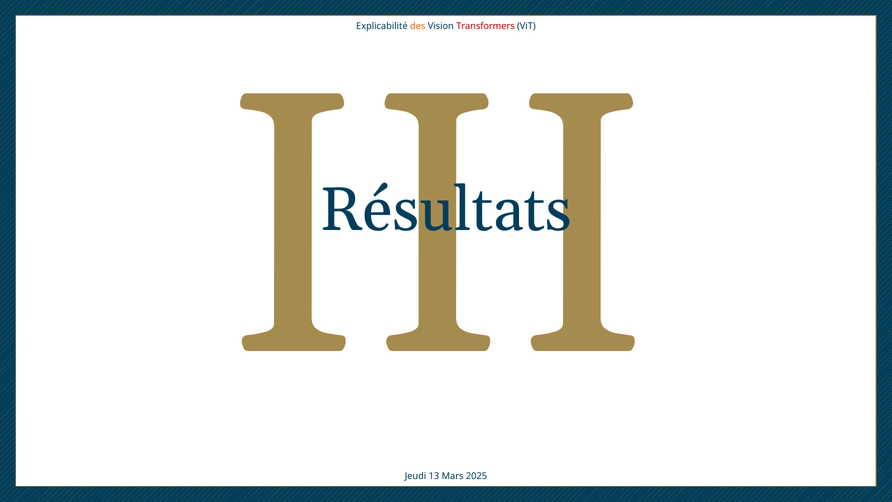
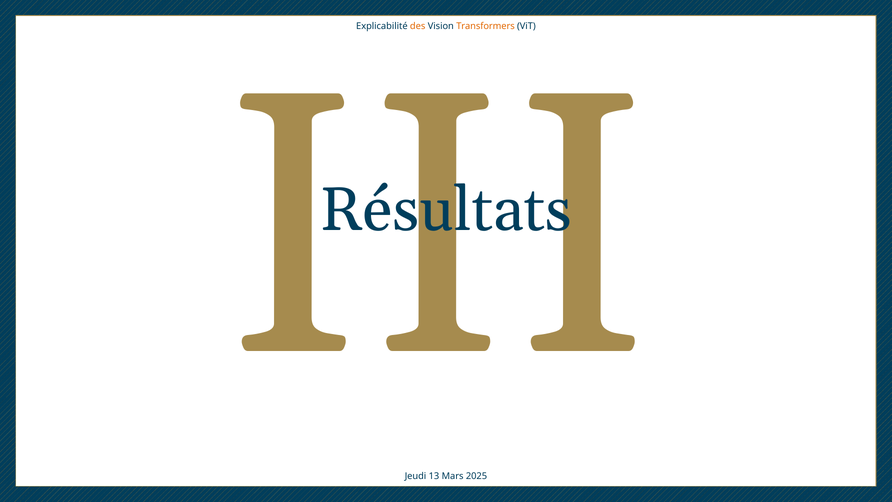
Transformers colour: red -> orange
